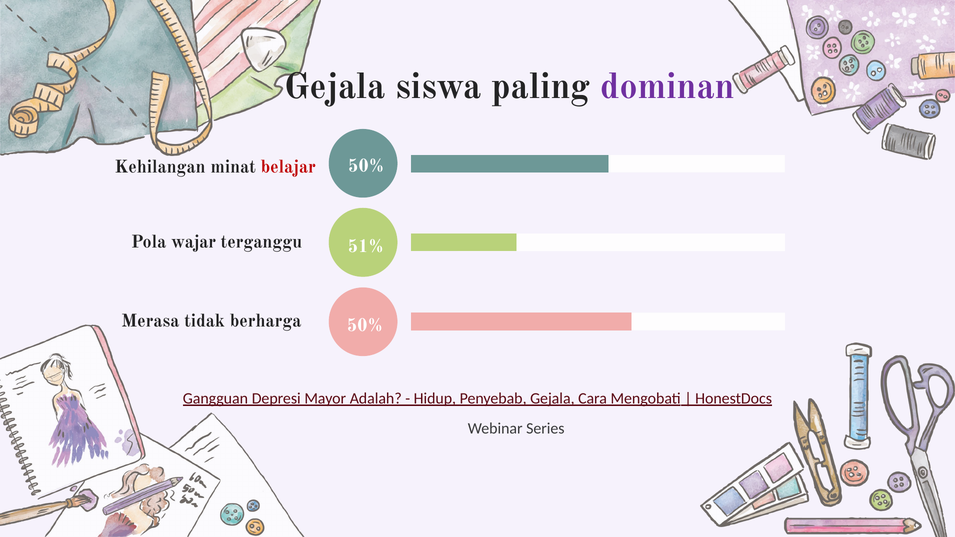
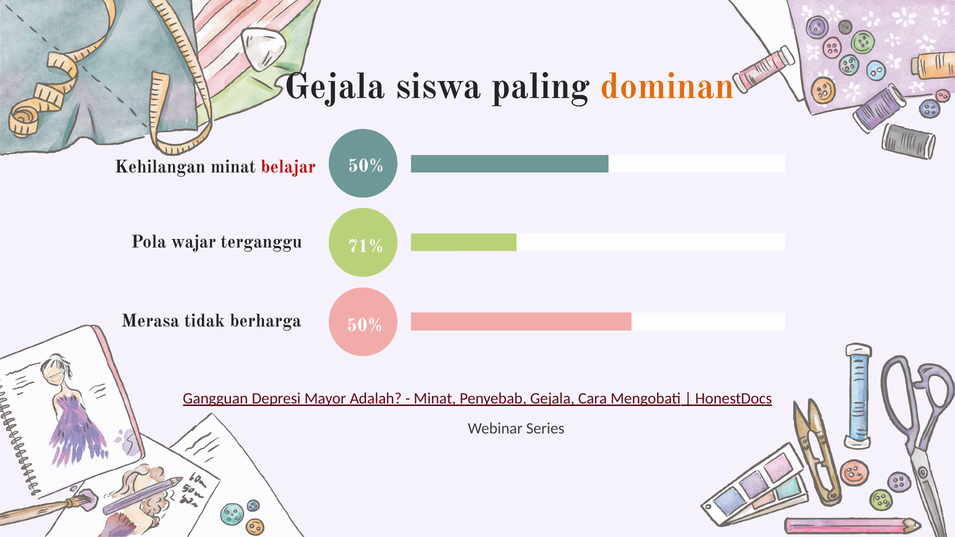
dominan colour: purple -> orange
51%: 51% -> 71%
Hidup at (435, 399): Hidup -> Minat
